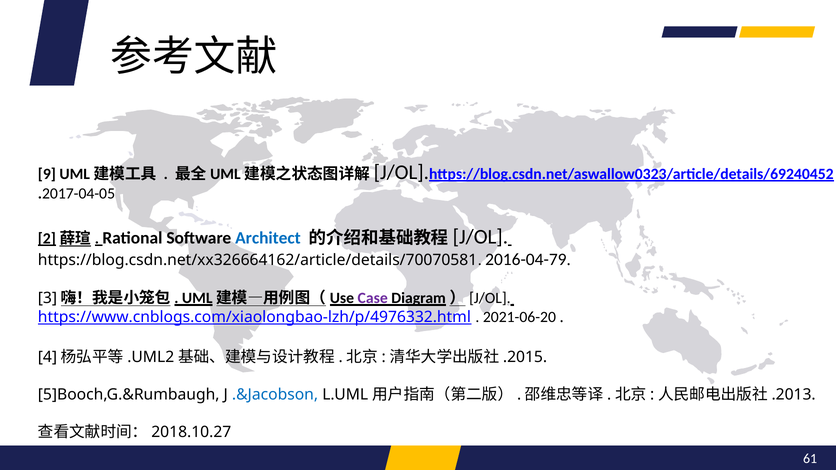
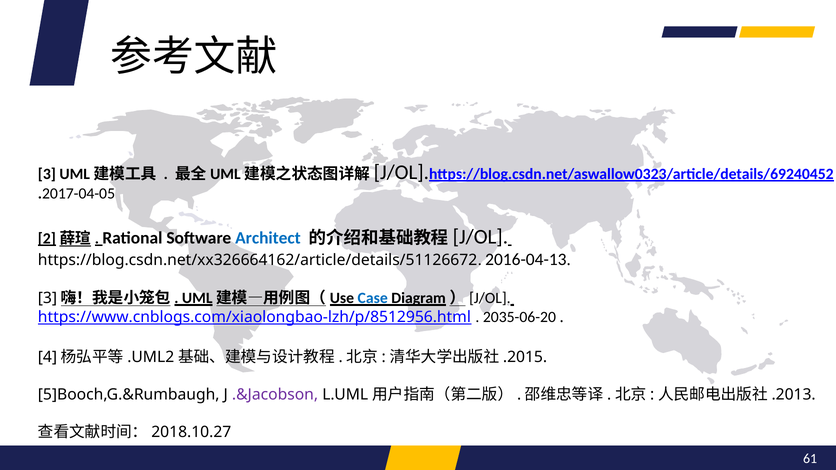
9: 9 -> 3
https://blog.csdn.net/xx326664162/article/details/70070581: https://blog.csdn.net/xx326664162/article/details/70070581 -> https://blog.csdn.net/xx326664162/article/details/51126672
2016-04-79: 2016-04-79 -> 2016-04-13
Case colour: purple -> blue
https://www.cnblogs.com/xiaolongbao-lzh/p/4976332.html: https://www.cnblogs.com/xiaolongbao-lzh/p/4976332.html -> https://www.cnblogs.com/xiaolongbao-lzh/p/8512956.html
2021-06-20: 2021-06-20 -> 2035-06-20
.&Jacobson colour: blue -> purple
